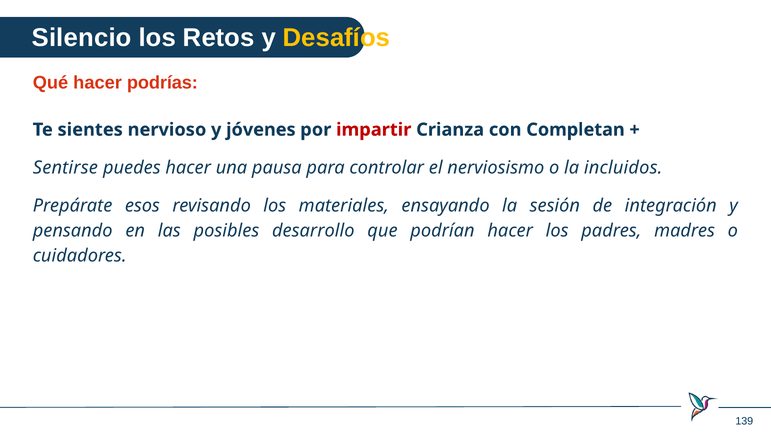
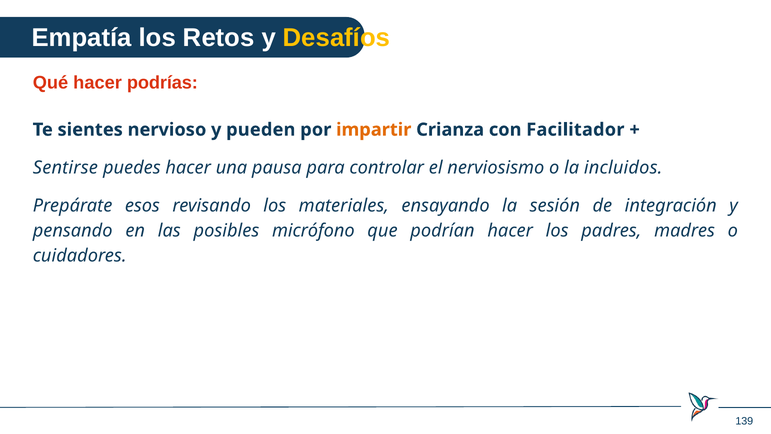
Silencio: Silencio -> Empatía
jóvenes: jóvenes -> pueden
impartir colour: red -> orange
Completan: Completan -> Facilitador
desarrollo: desarrollo -> micrófono
